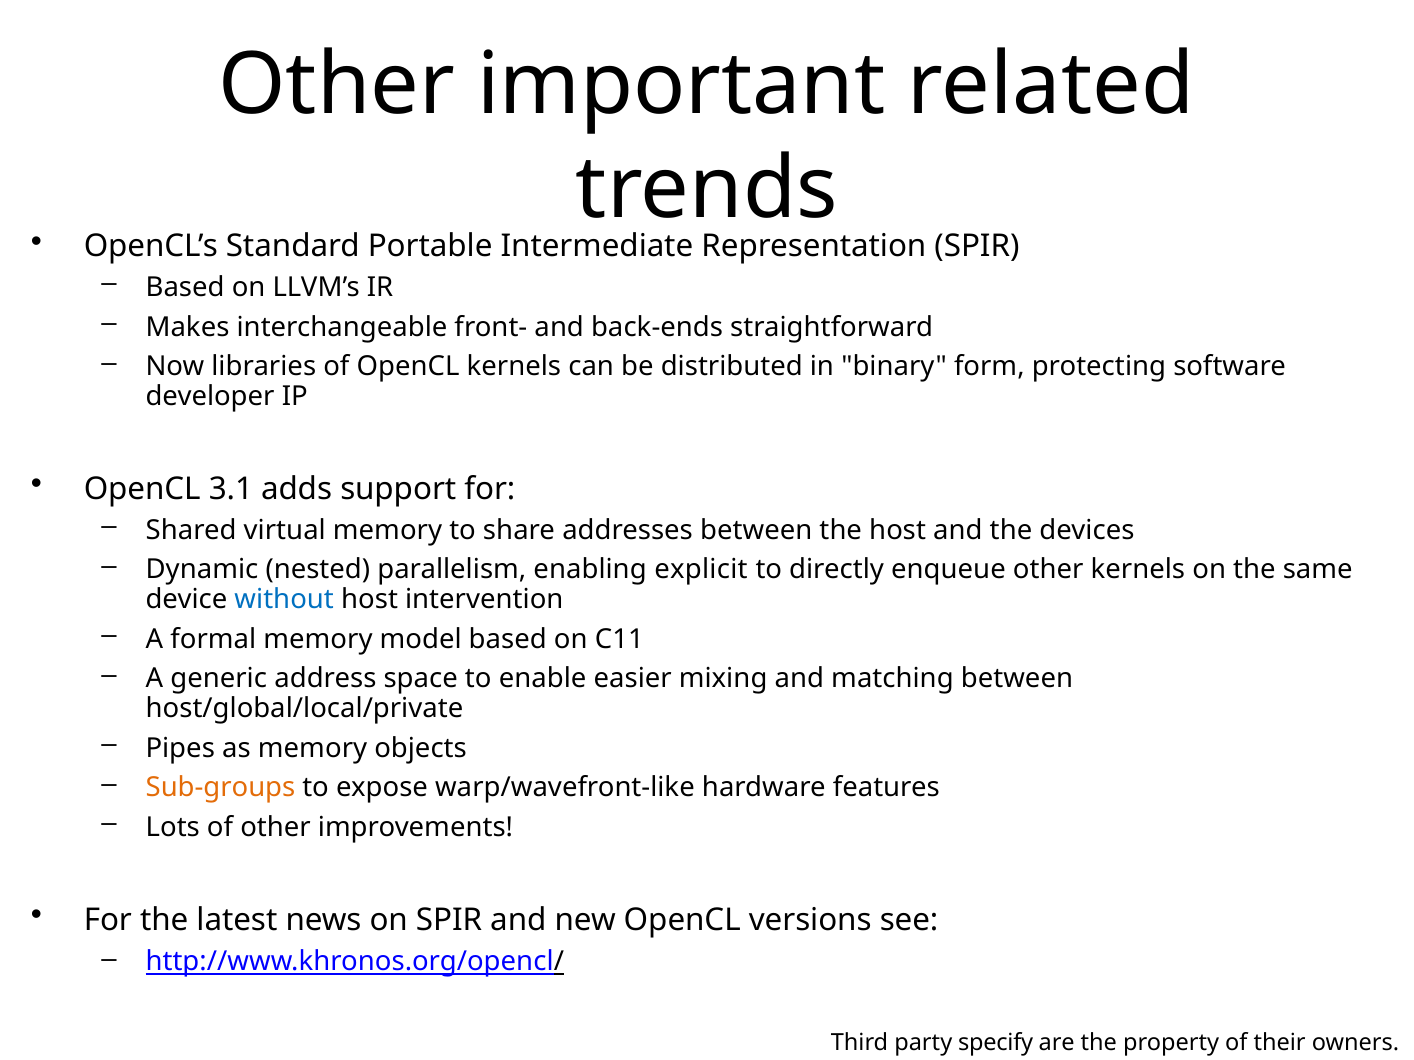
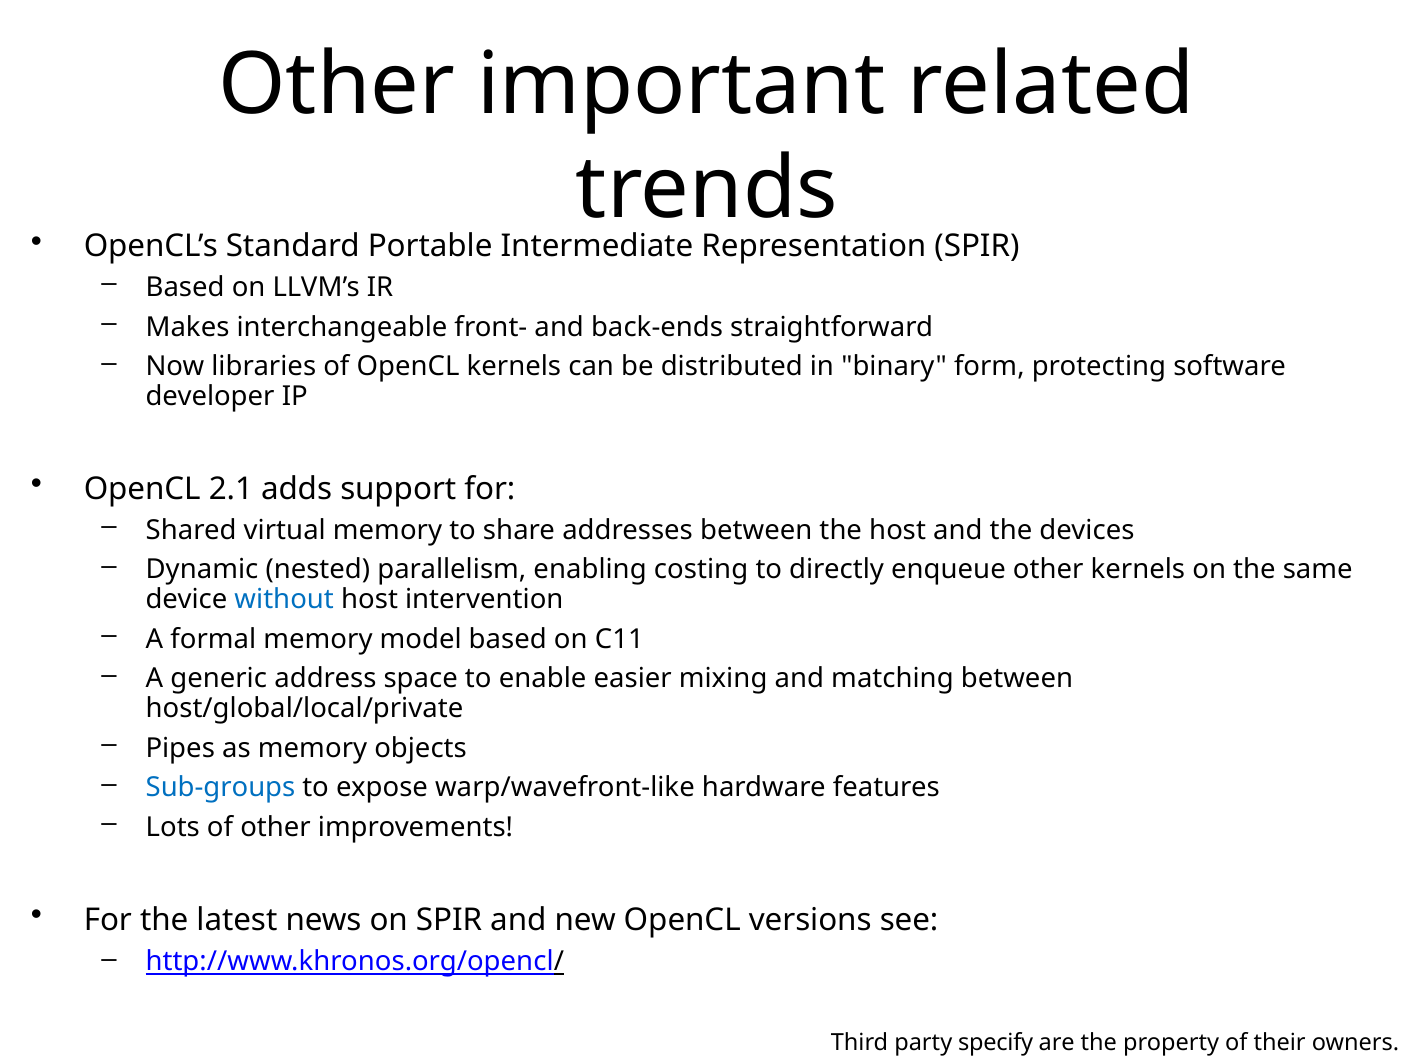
3.1: 3.1 -> 2.1
explicit: explicit -> costing
Sub-groups colour: orange -> blue
